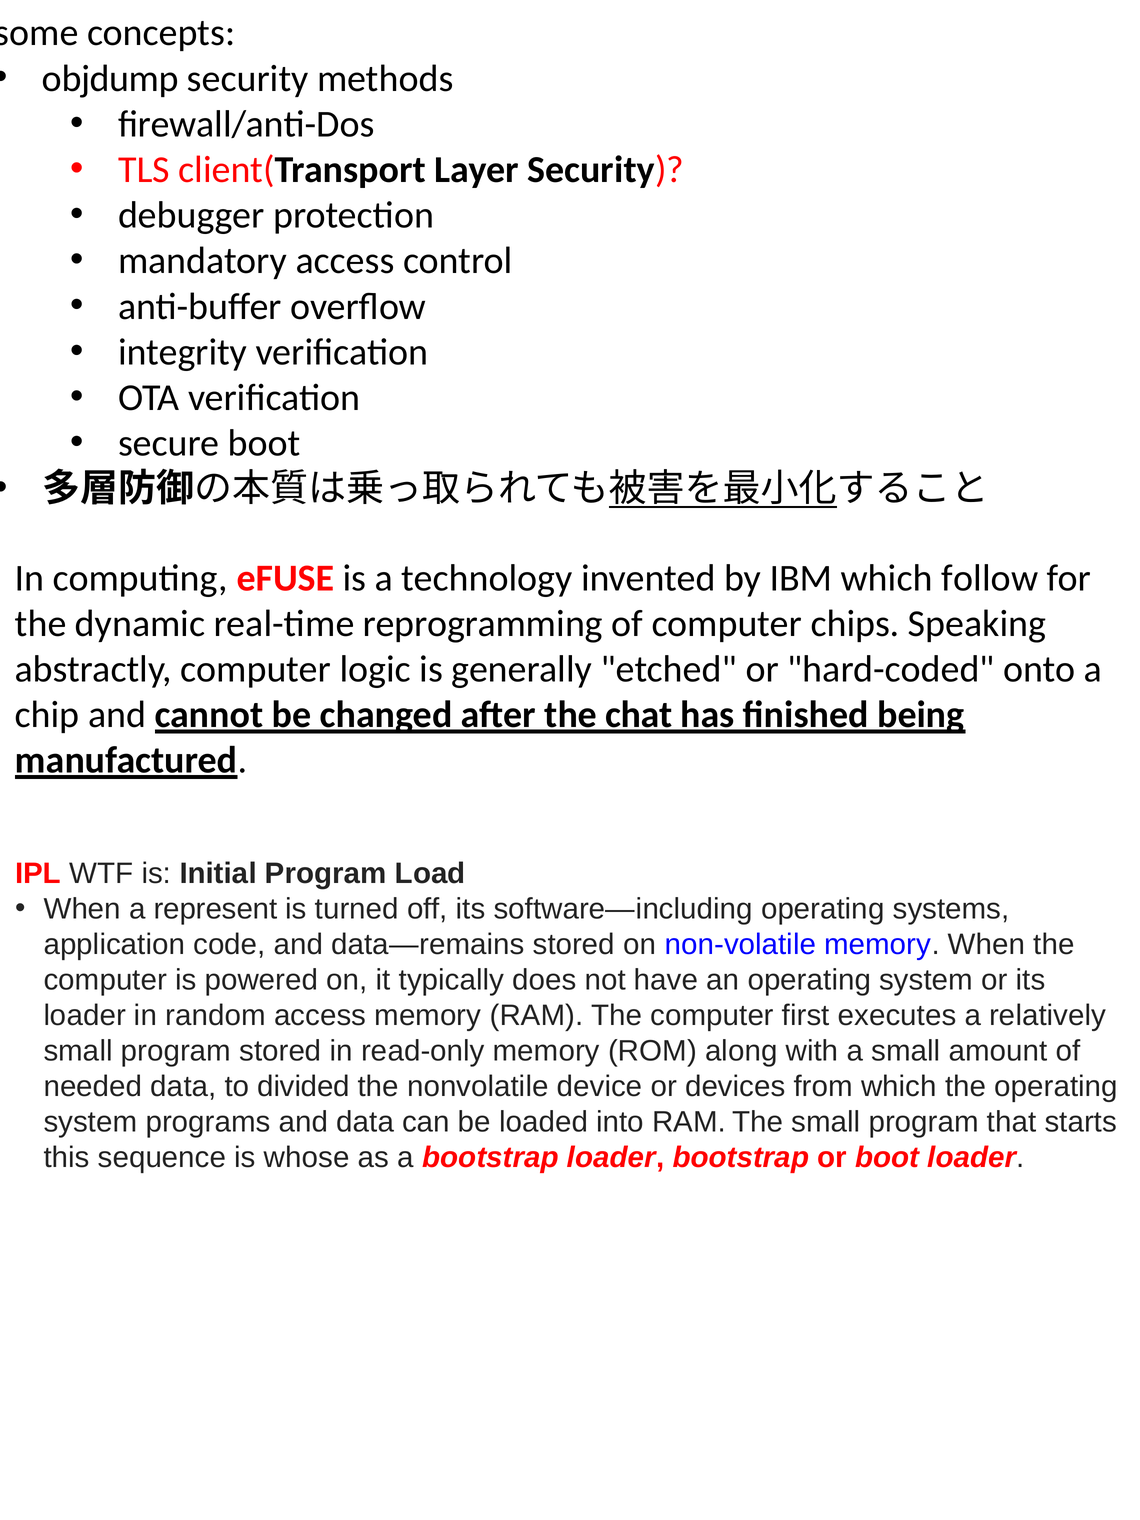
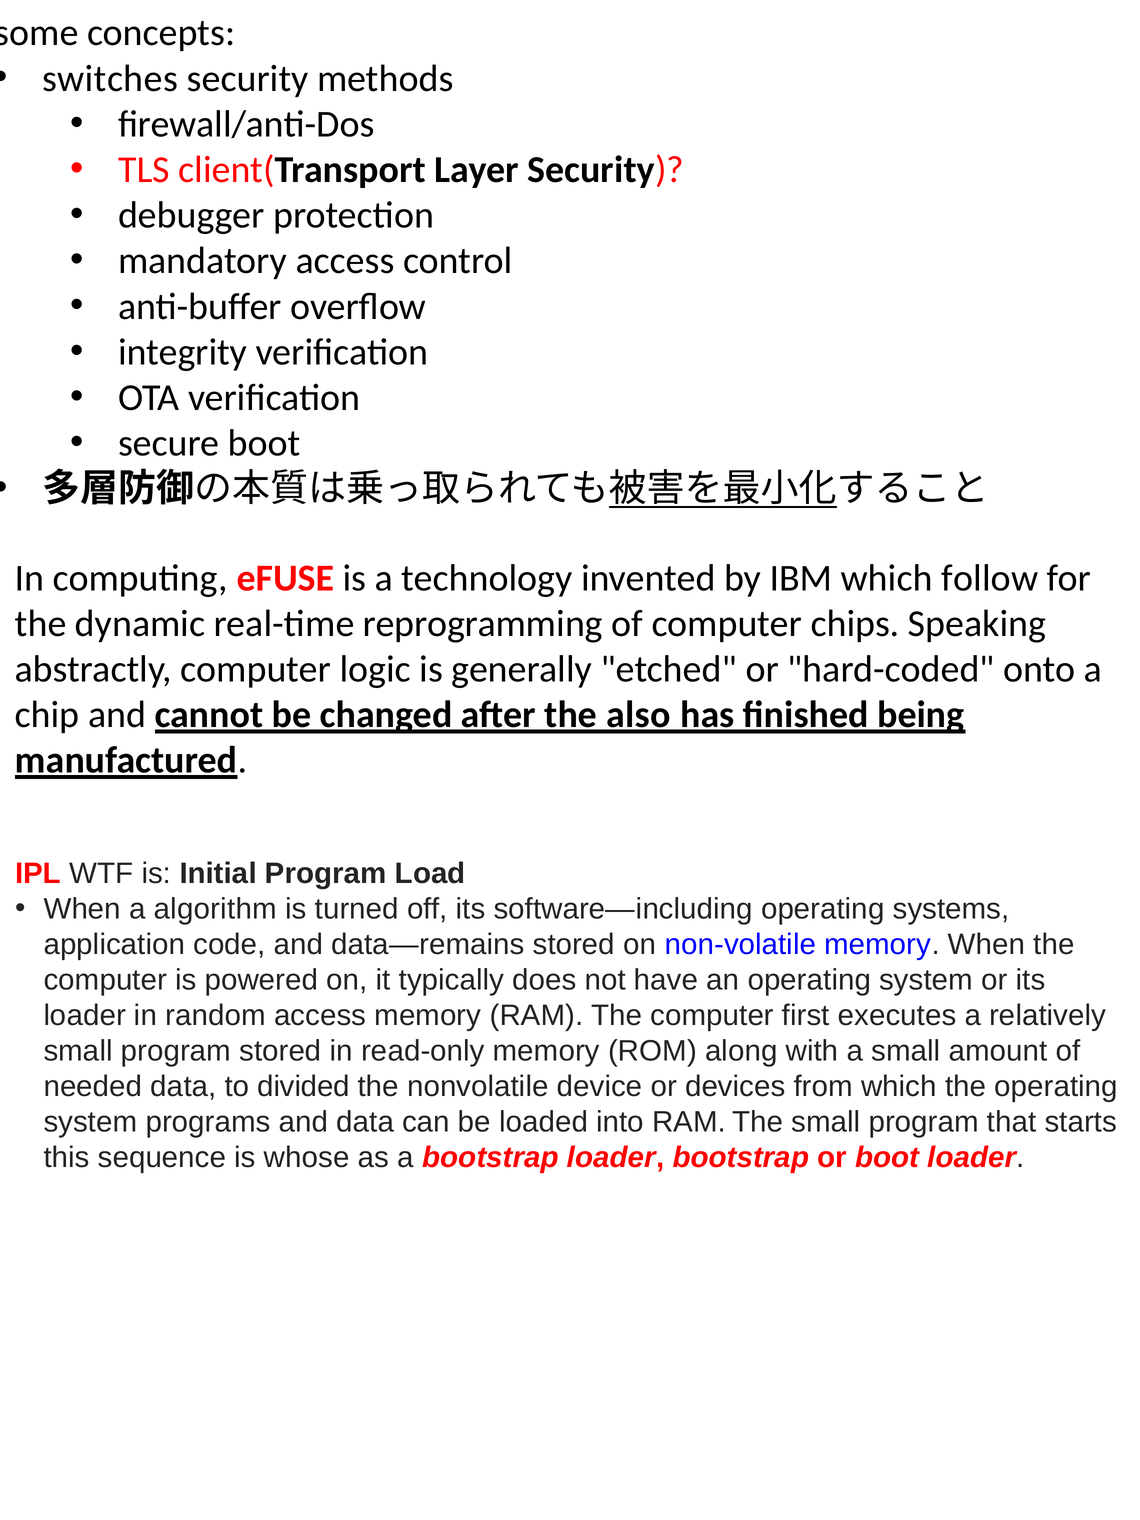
objdump: objdump -> switches
chat: chat -> also
represent: represent -> algorithm
